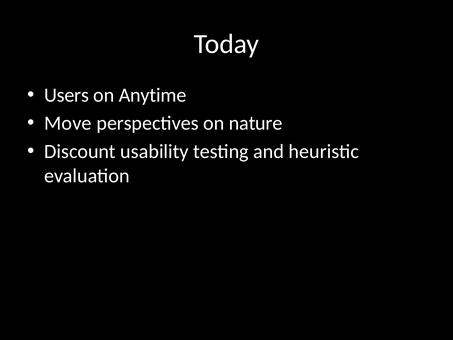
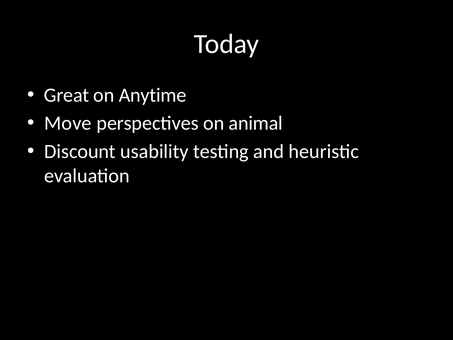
Users: Users -> Great
nature: nature -> animal
